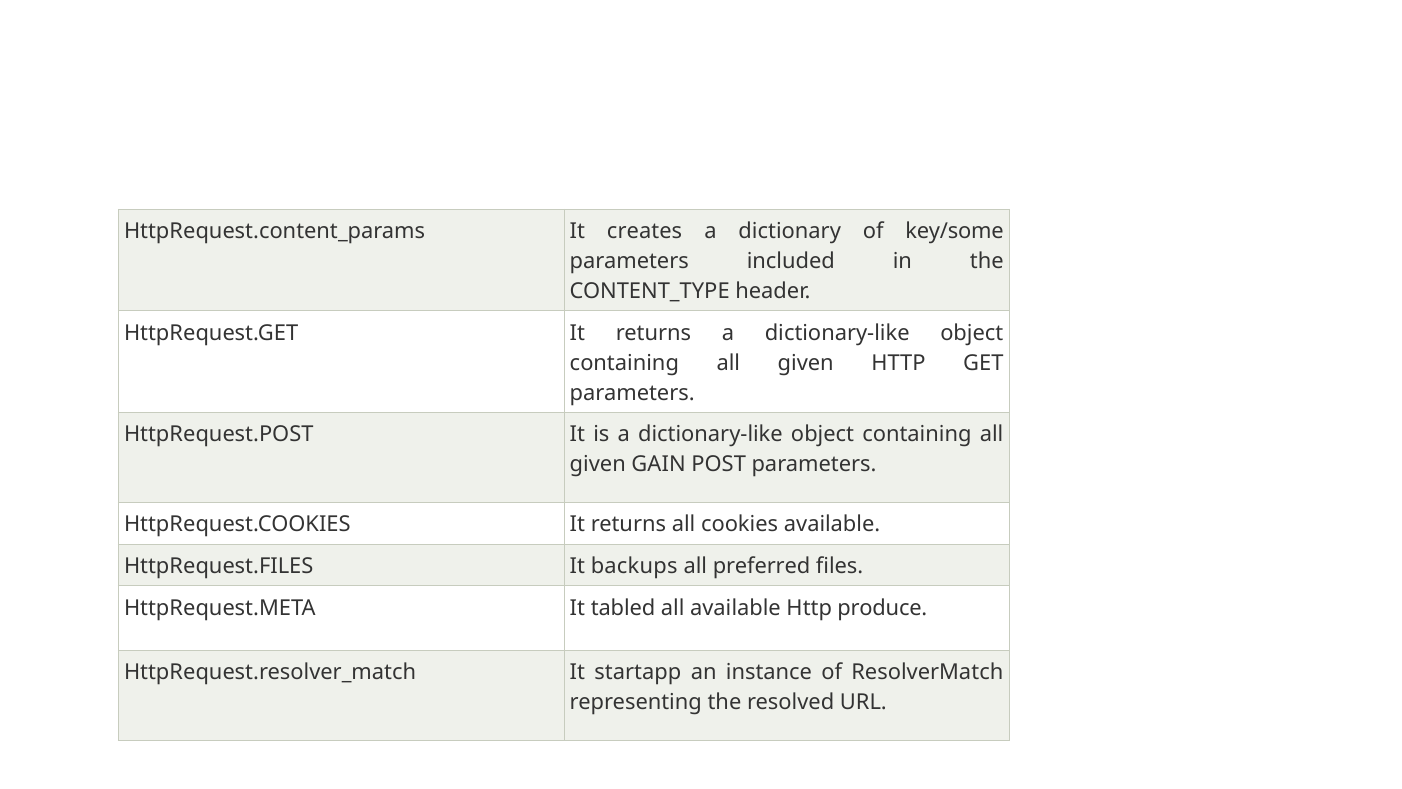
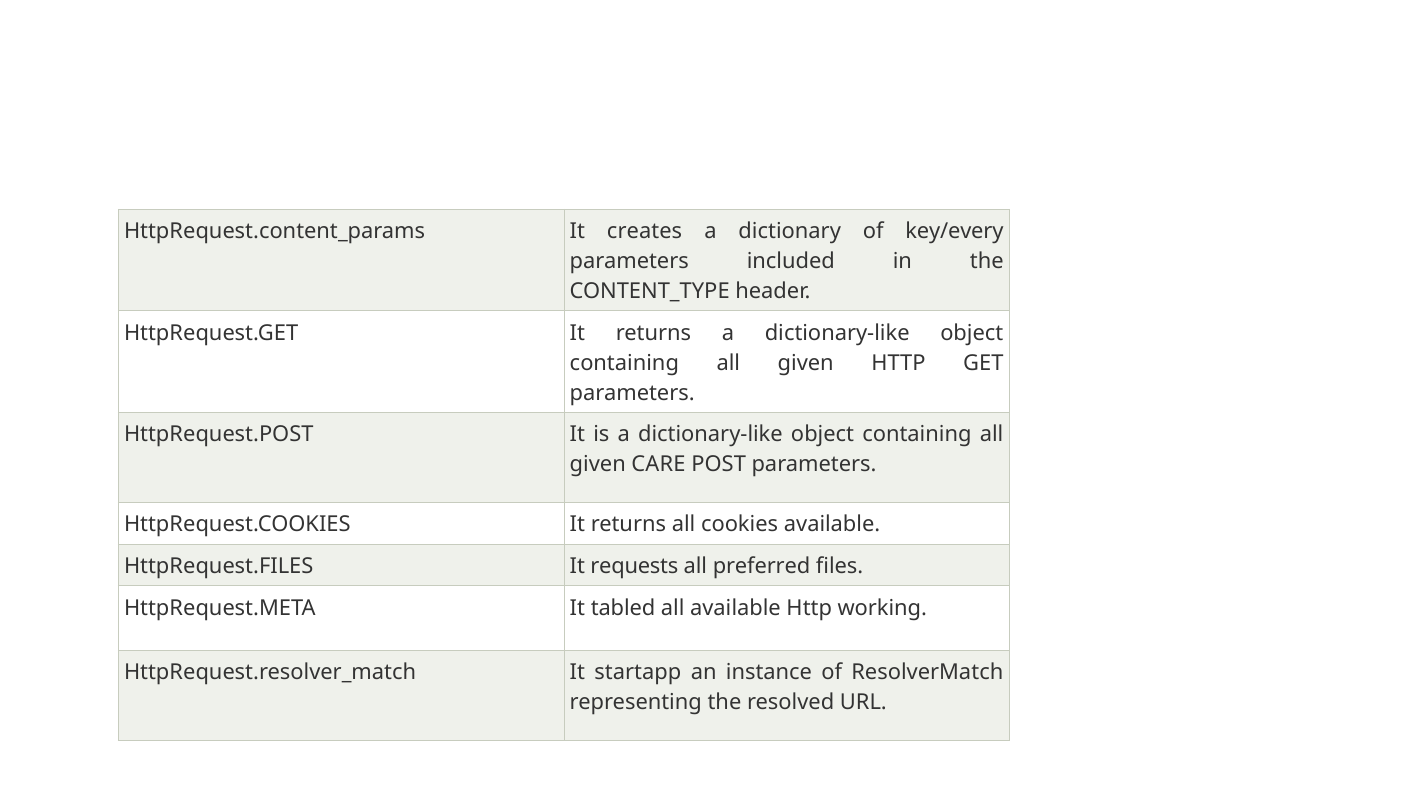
key/some: key/some -> key/every
GAIN: GAIN -> CARE
backups: backups -> requests
produce: produce -> working
